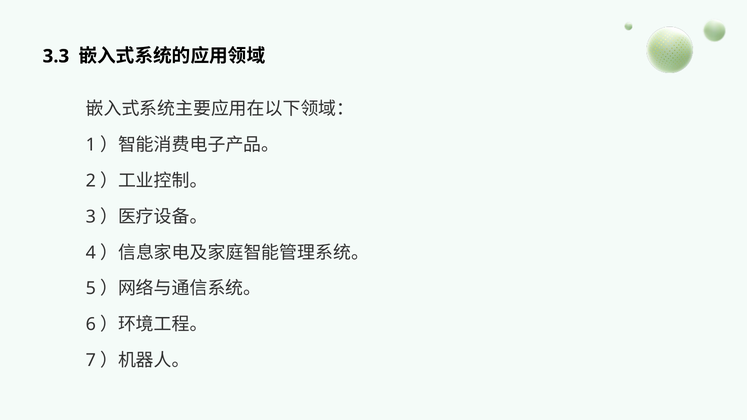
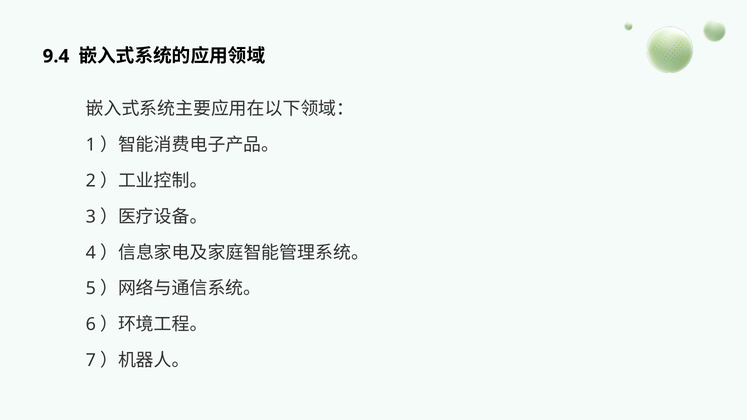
3.3: 3.3 -> 9.4
